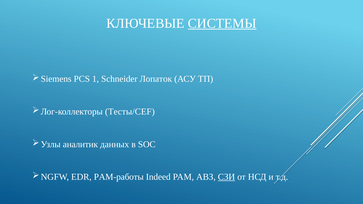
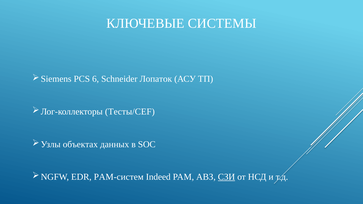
СИСТЕМЫ underline: present -> none
1: 1 -> 6
аналитик: аналитик -> объектах
PAM-работы: PAM-работы -> PAM-систем
